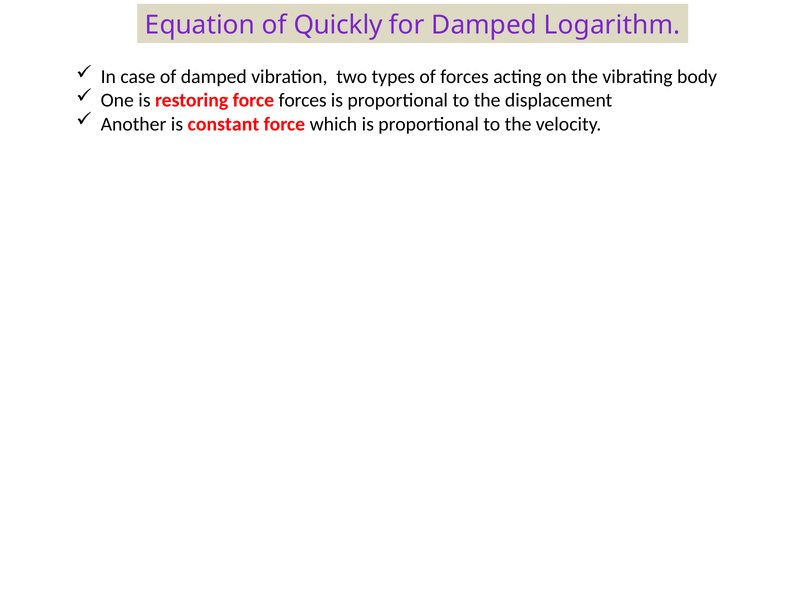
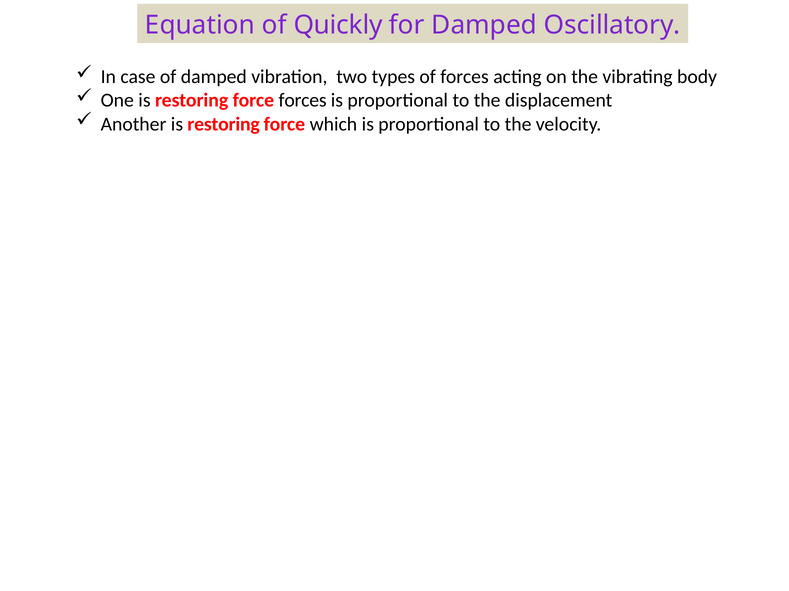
Logarithm: Logarithm -> Oscillatory
Another is constant: constant -> restoring
